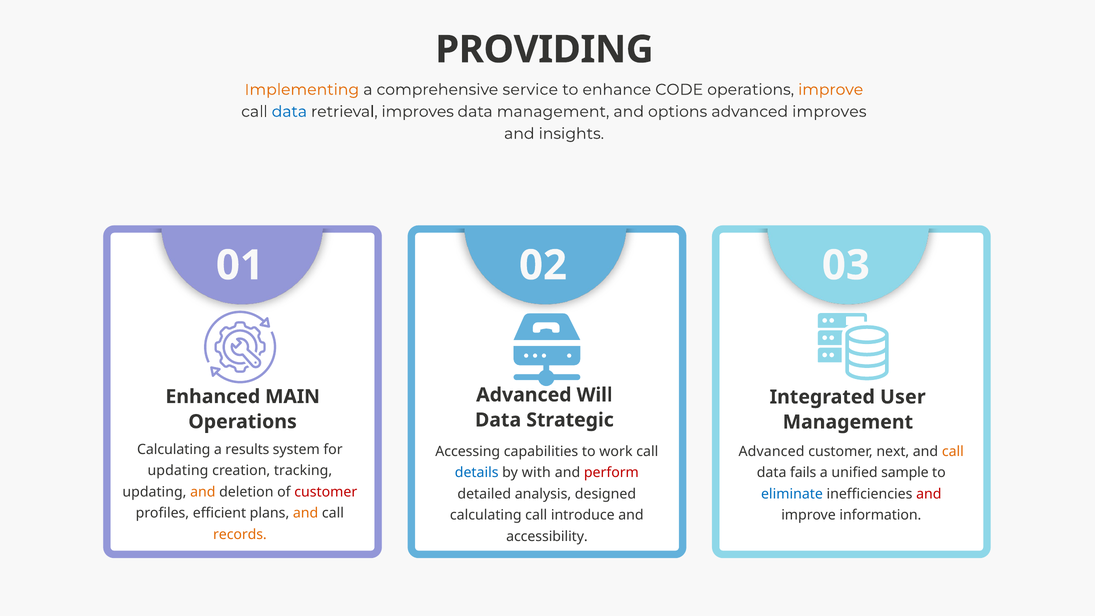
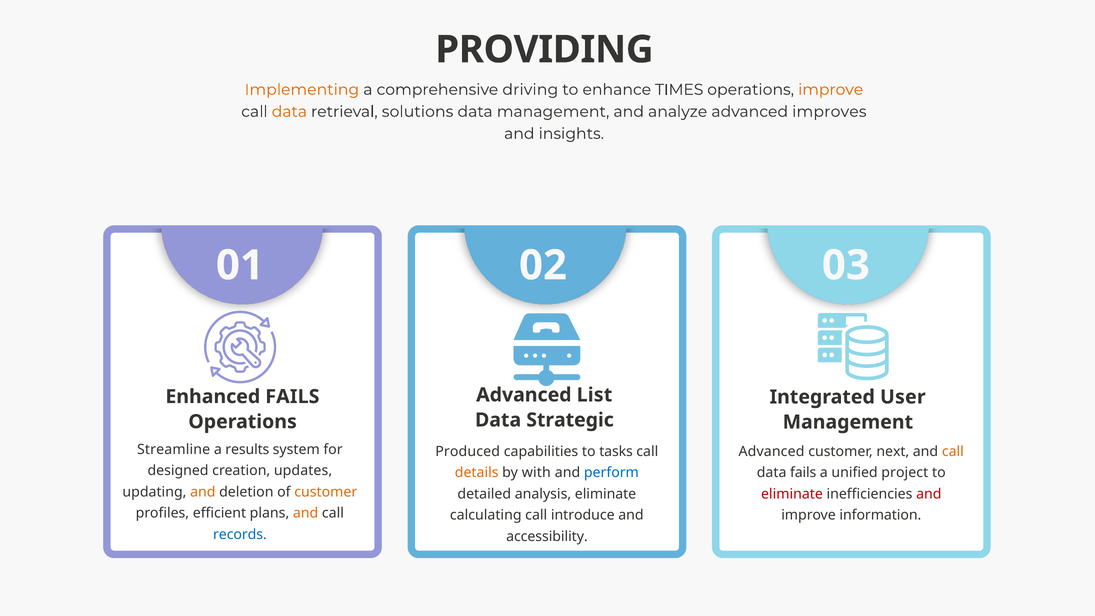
service: service -> driving
CODE: CODE -> TIMES
data at (289, 112) colour: blue -> orange
retrieval improves: improves -> solutions
options: options -> analyze
Will: Will -> List
Enhanced MAIN: MAIN -> FAILS
Calculating at (174, 450): Calculating -> Streamline
Accessing: Accessing -> Produced
work: work -> tasks
updating at (178, 471): updating -> designed
tracking: tracking -> updates
details colour: blue -> orange
perform colour: red -> blue
sample: sample -> project
customer at (326, 492) colour: red -> orange
analysis designed: designed -> eliminate
eliminate at (792, 494) colour: blue -> red
records colour: orange -> blue
